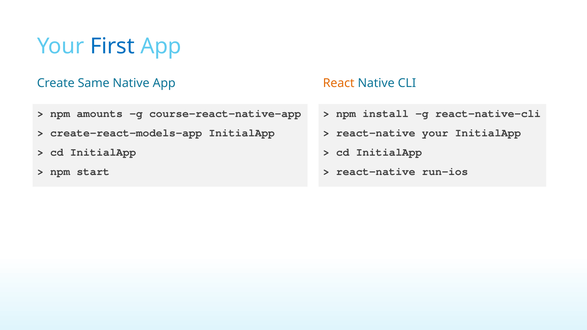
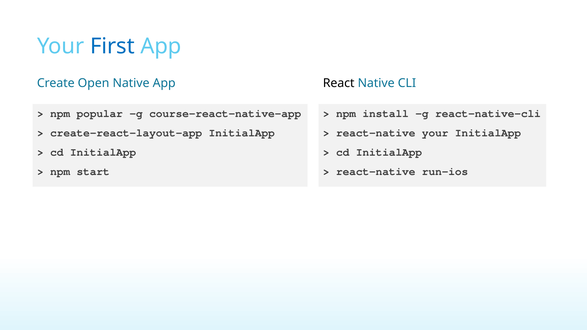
Same: Same -> Open
React colour: orange -> black
amounts: amounts -> popular
create-react-models-app: create-react-models-app -> create-react-layout-app
